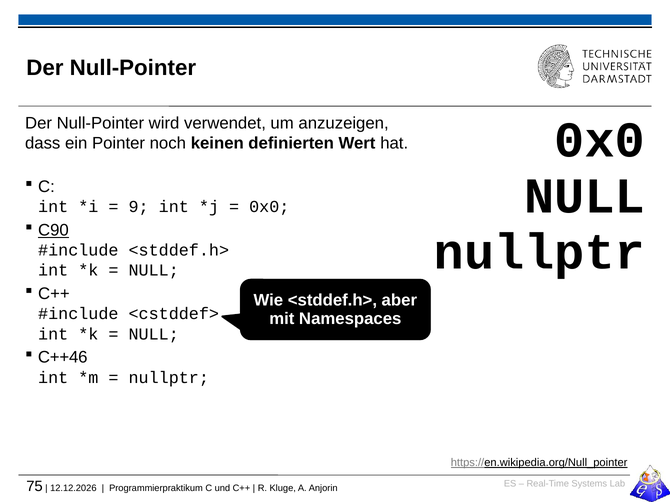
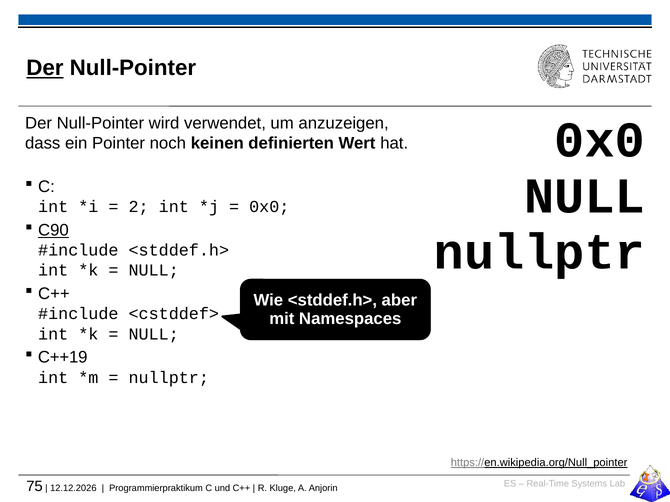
Der at (45, 68) underline: none -> present
9: 9 -> 2
C++46: C++46 -> C++19
